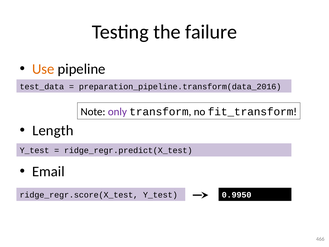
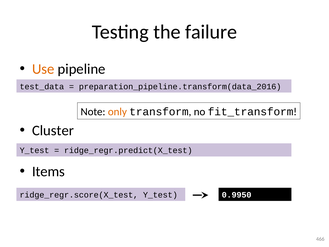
only colour: purple -> orange
Length: Length -> Cluster
Email: Email -> Items
